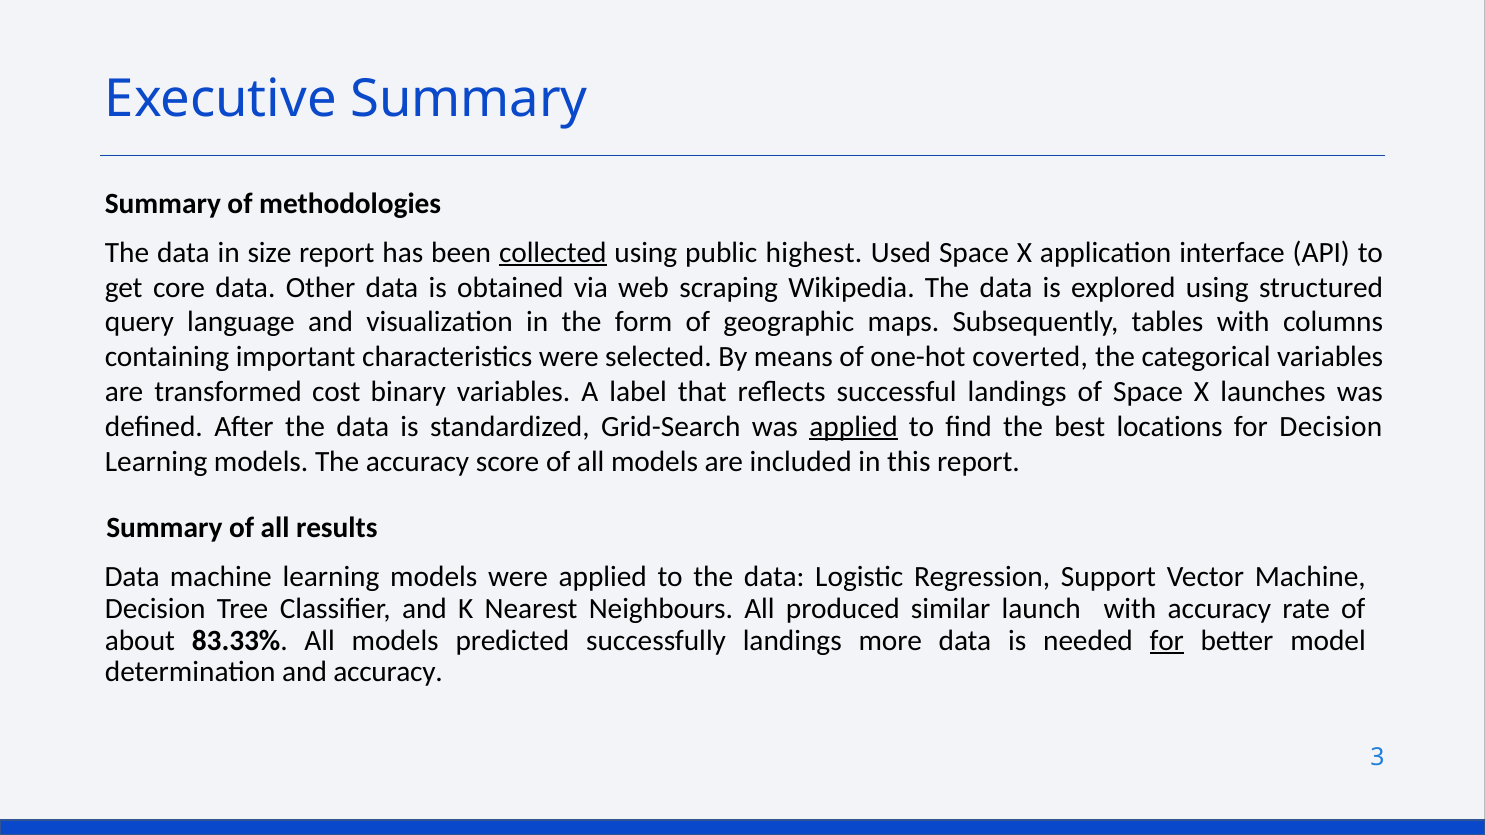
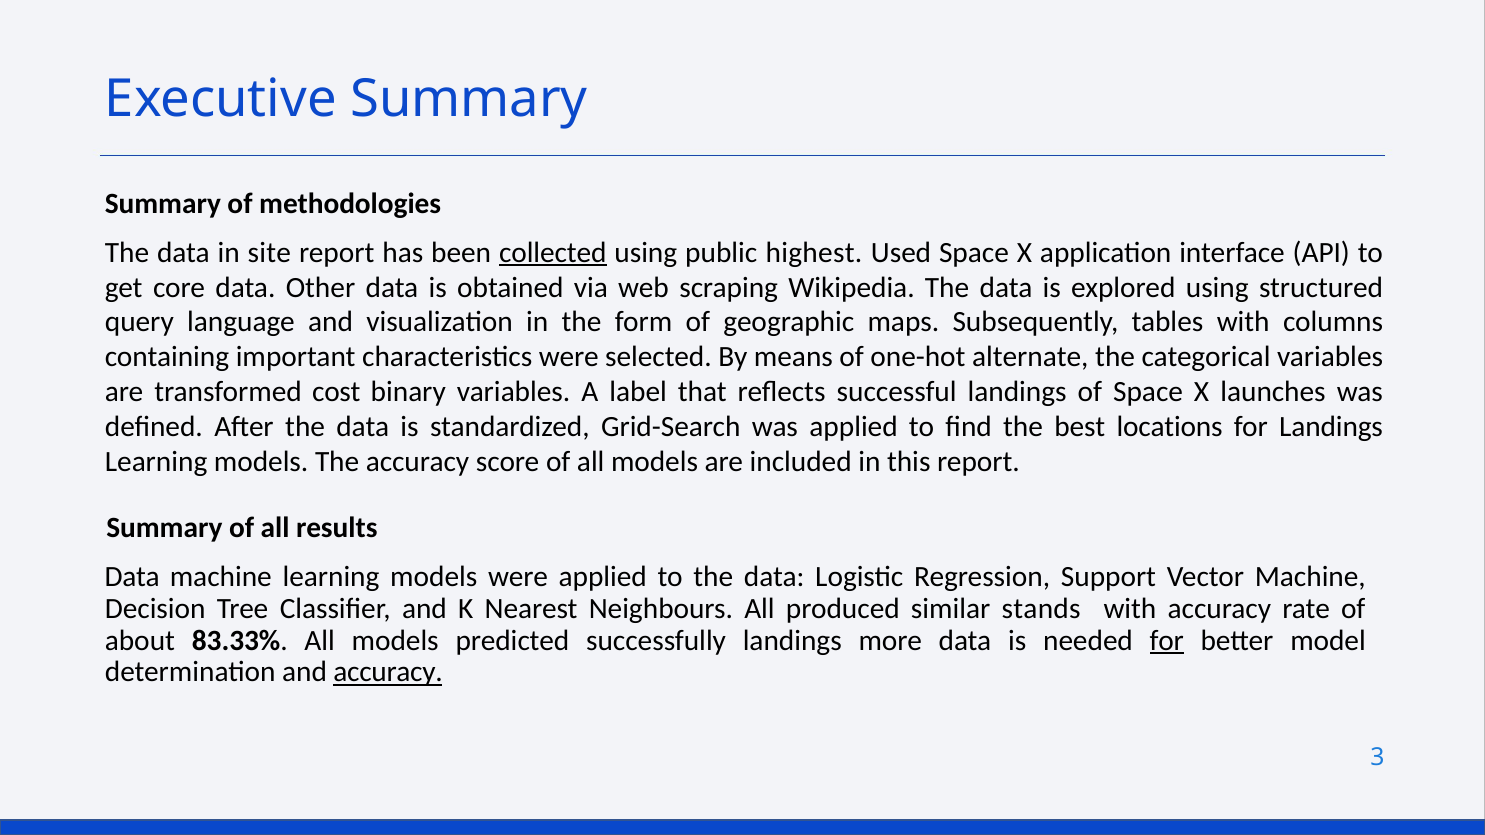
size: size -> site
coverted: coverted -> alternate
applied at (854, 427) underline: present -> none
for Decision: Decision -> Landings
launch: launch -> stands
accuracy at (388, 672) underline: none -> present
